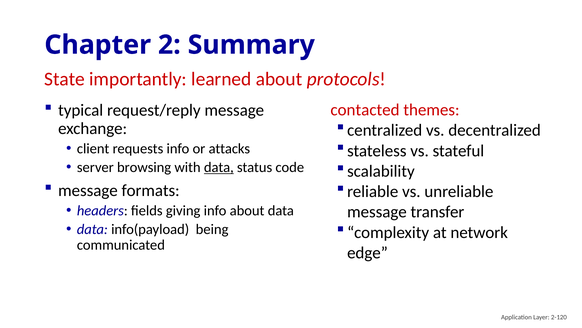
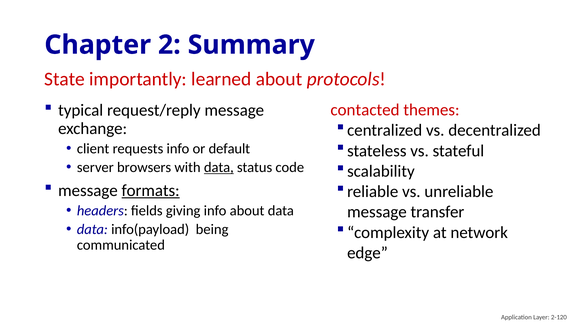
attacks: attacks -> default
browsing: browsing -> browsers
formats underline: none -> present
